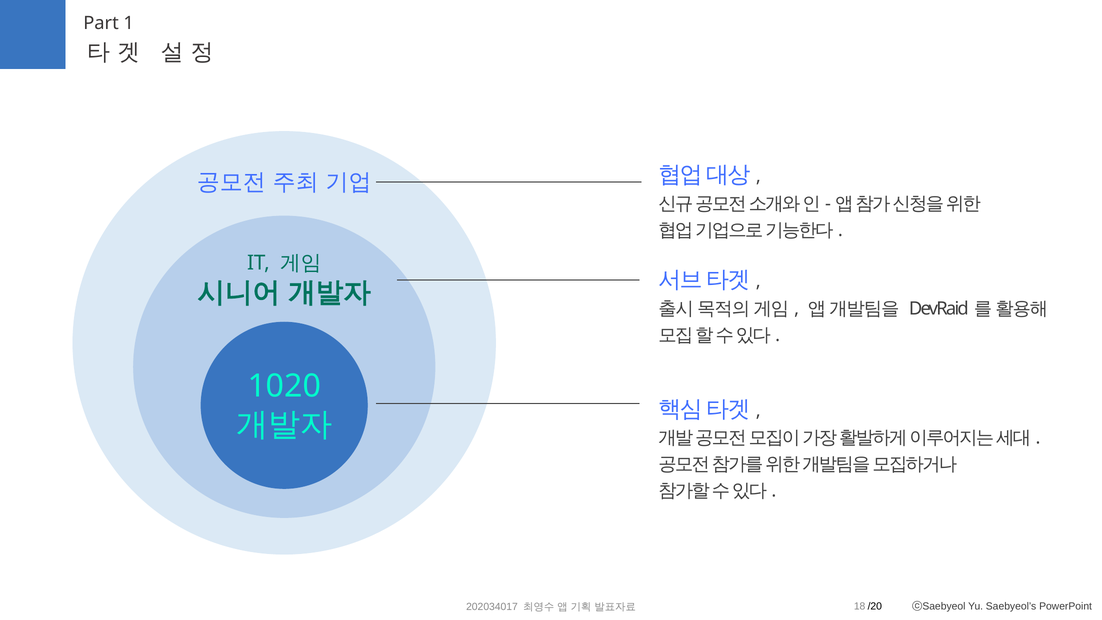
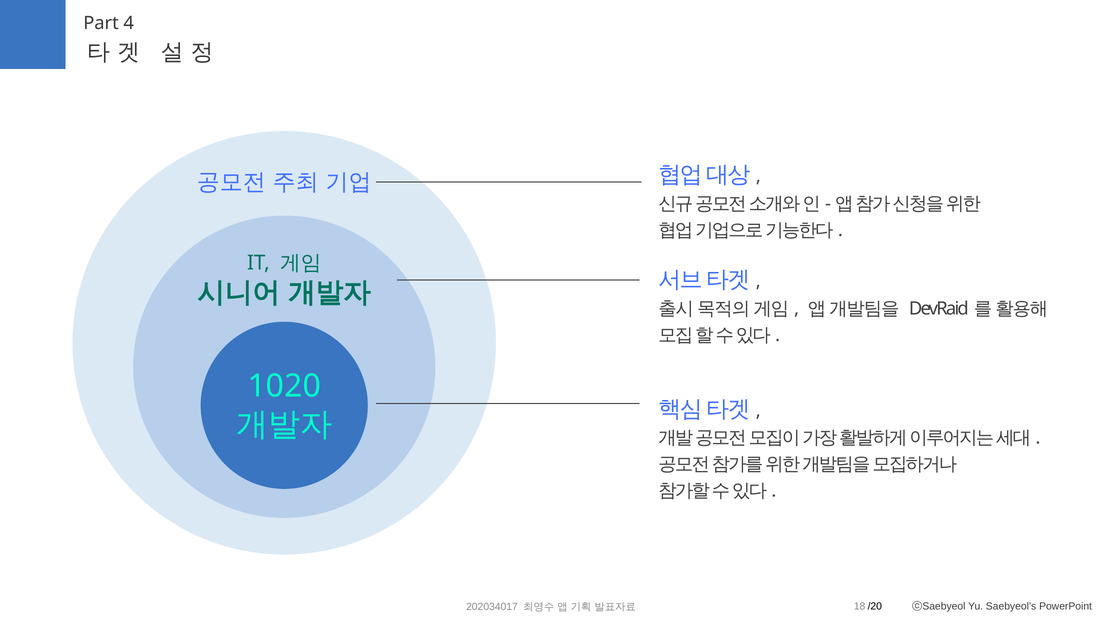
1: 1 -> 4
